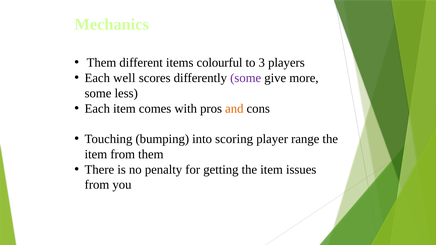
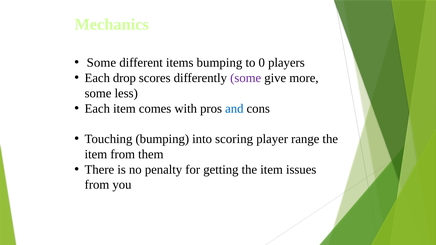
Them at (101, 63): Them -> Some
items colourful: colourful -> bumping
3: 3 -> 0
well: well -> drop
and colour: orange -> blue
